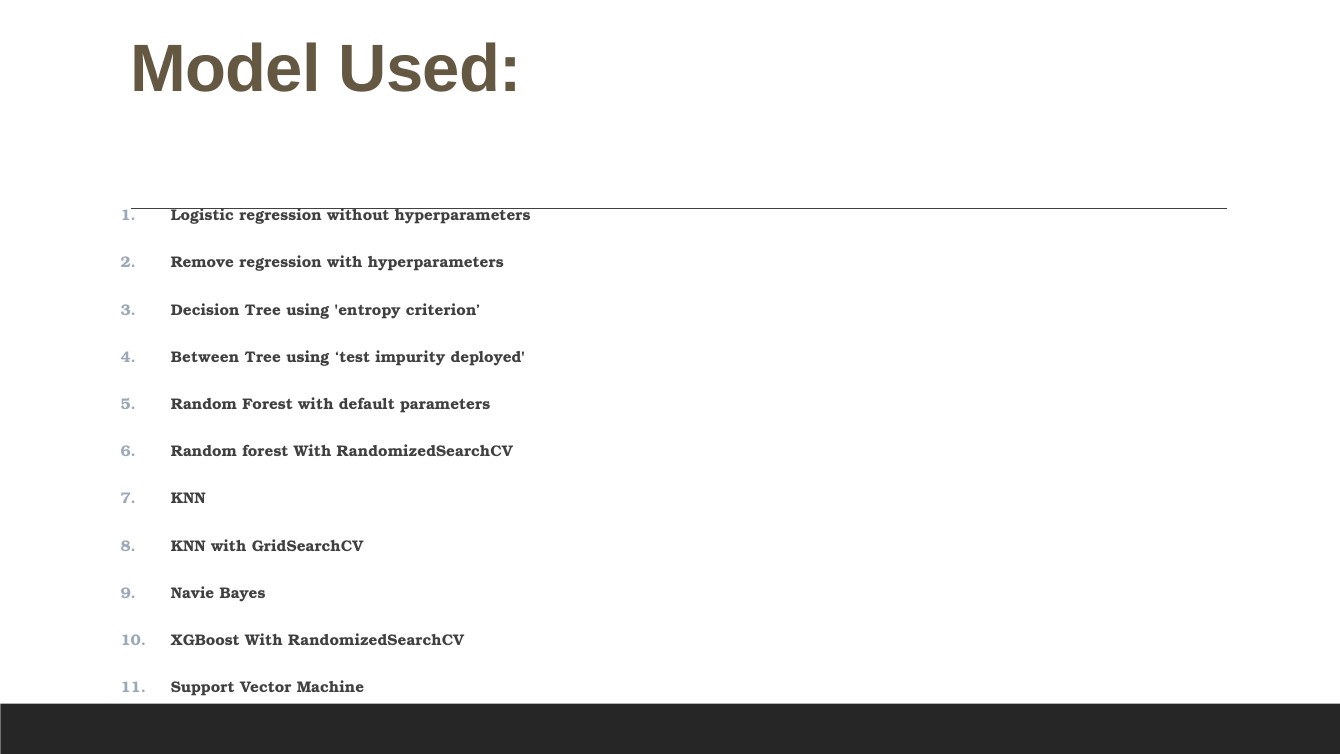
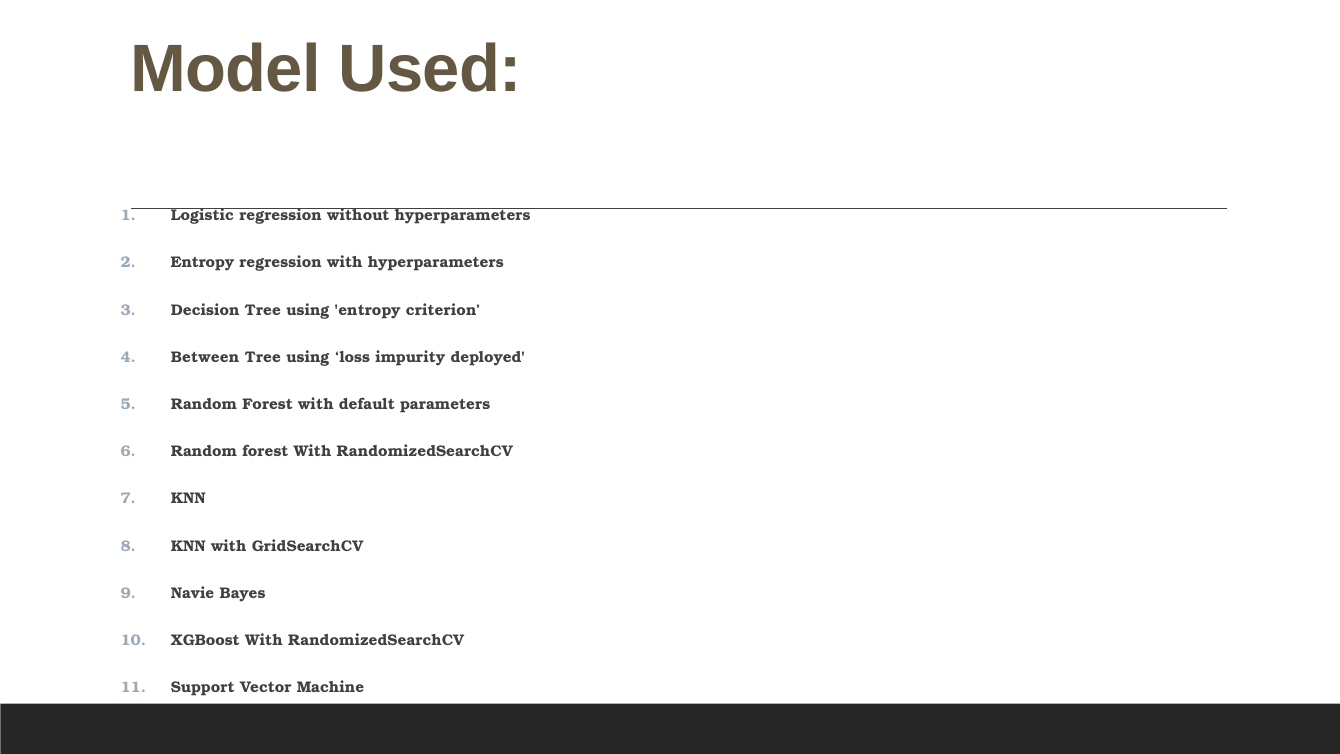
Remove at (202, 263): Remove -> Entropy
test: test -> loss
